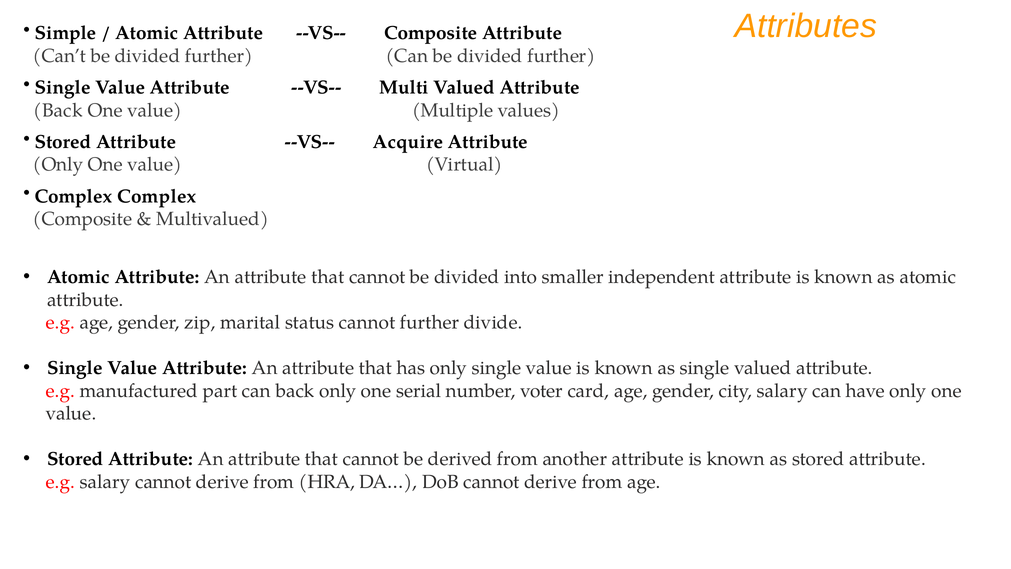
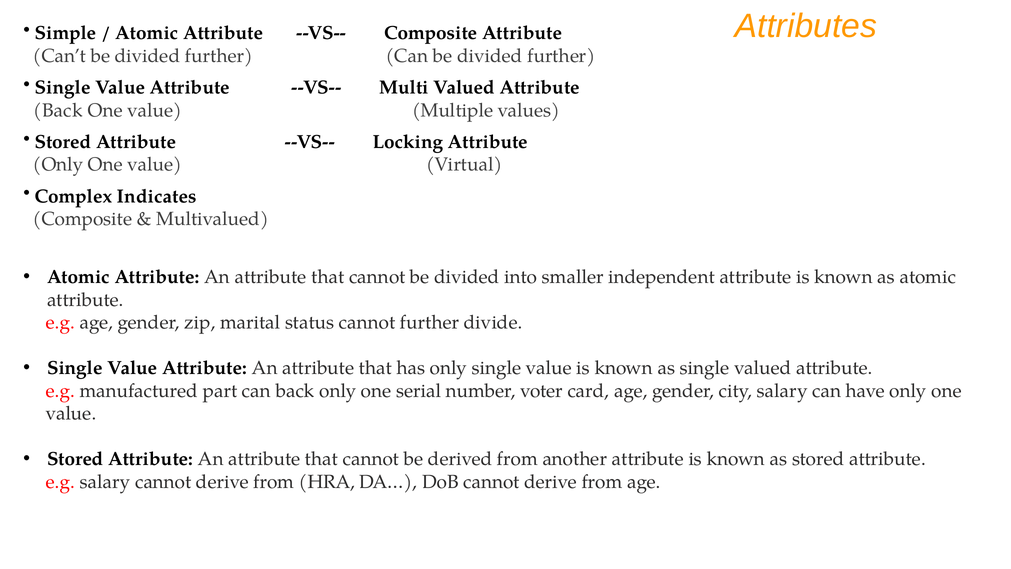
Acquire: Acquire -> Locking
Complex Complex: Complex -> Indicates
